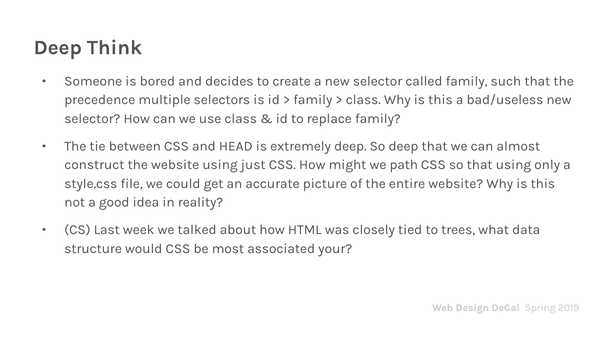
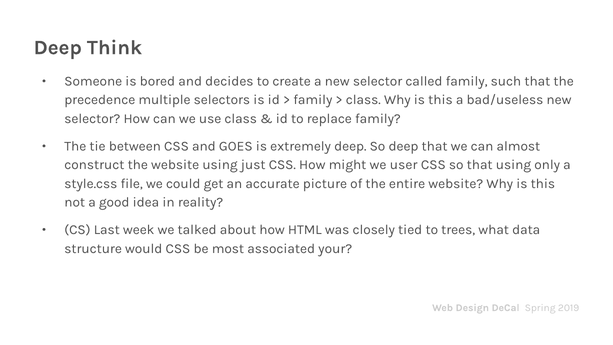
HEAD: HEAD -> GOES
path: path -> user
